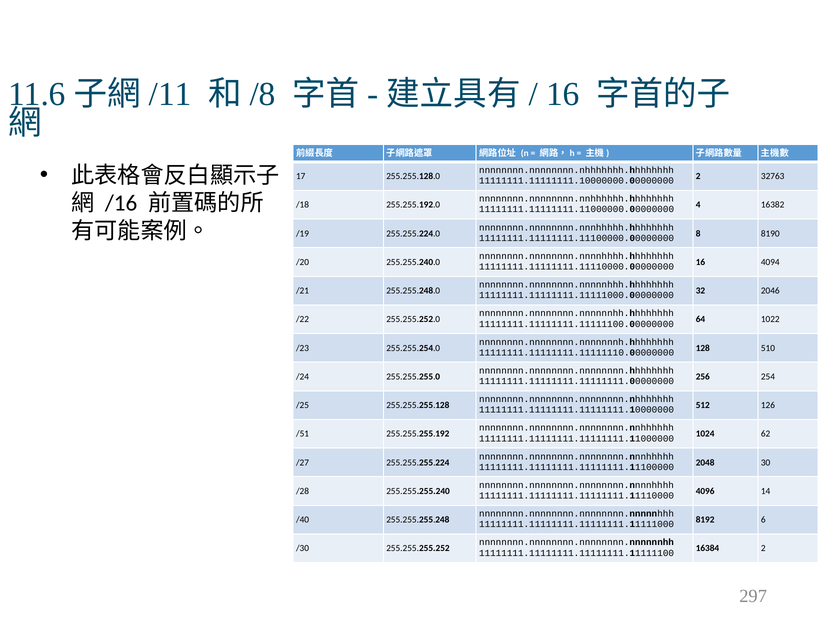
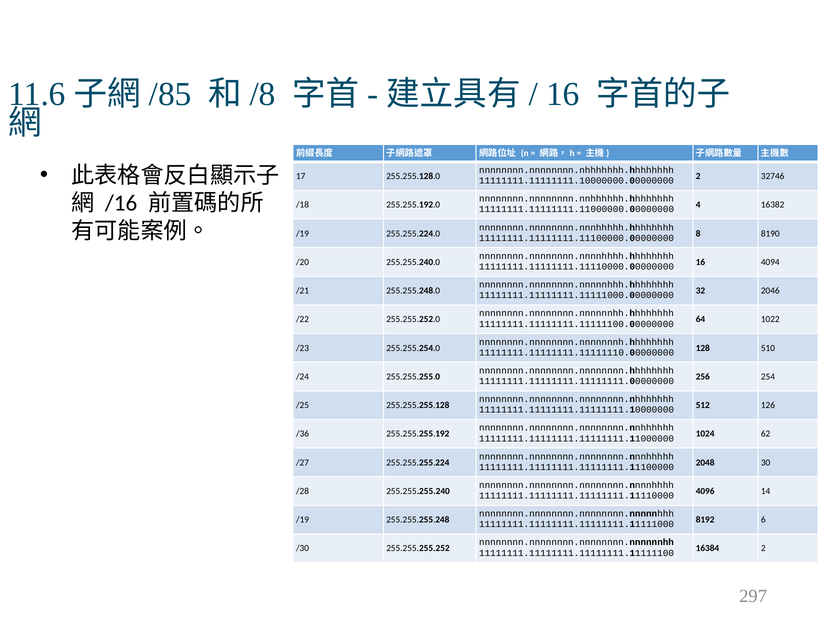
/11: /11 -> /85
32763: 32763 -> 32746
/51: /51 -> /36
/40 at (303, 520): /40 -> /19
